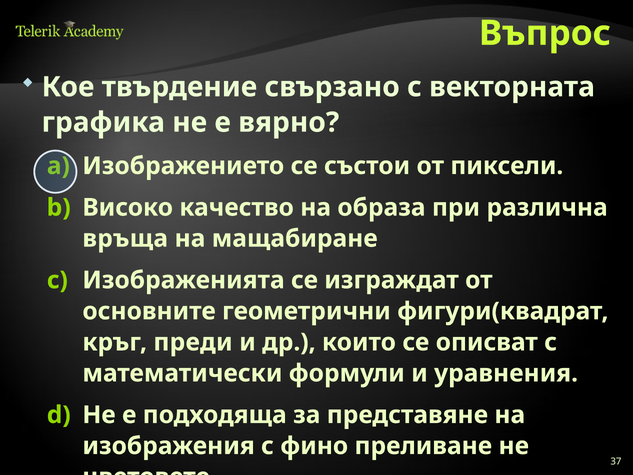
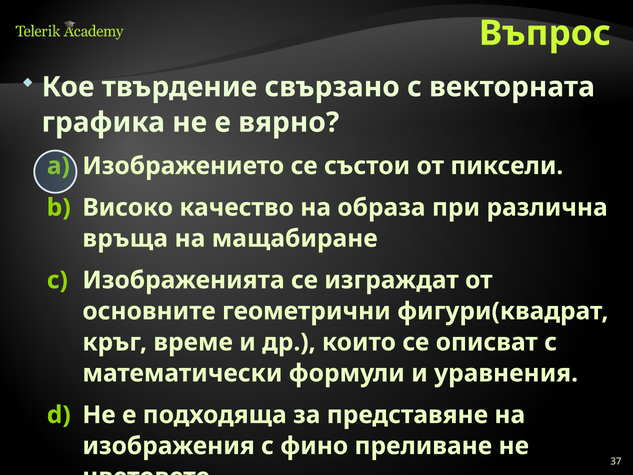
преди: преди -> време
